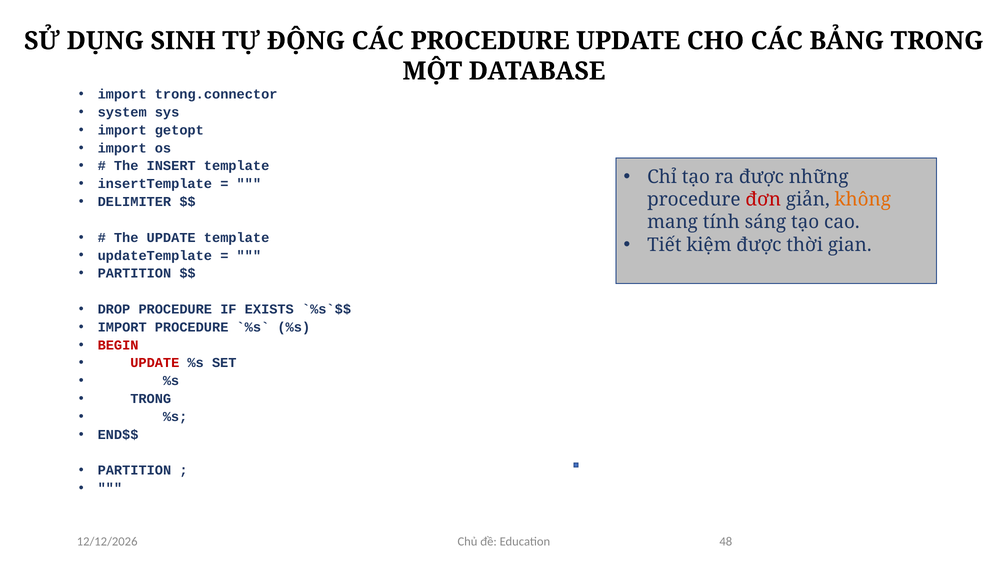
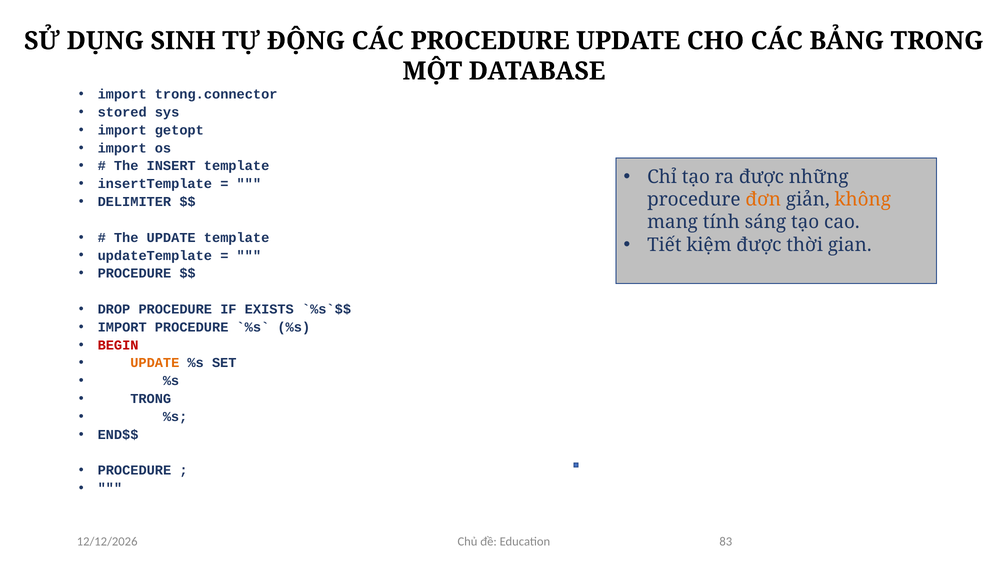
system: system -> stored
đơn colour: red -> orange
PARTITION at (134, 273): PARTITION -> PROCEDURE
UPDATE at (155, 363) colour: red -> orange
PARTITION at (134, 470): PARTITION -> PROCEDURE
48: 48 -> 83
